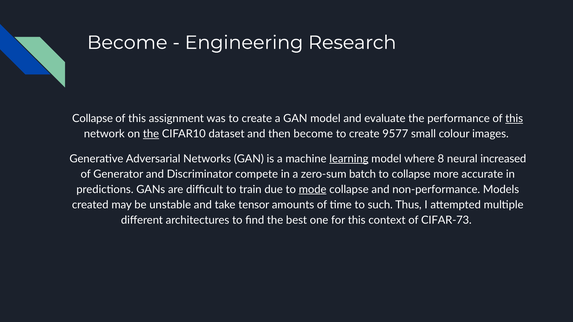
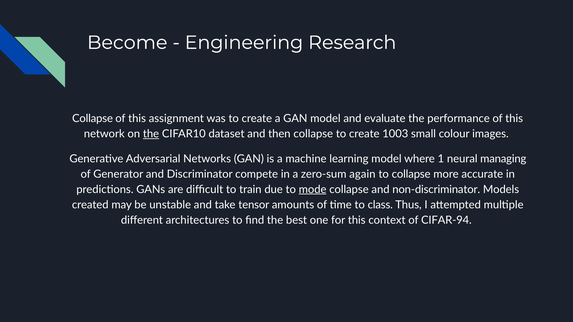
this at (514, 119) underline: present -> none
then become: become -> collapse
9577: 9577 -> 1003
learning underline: present -> none
8: 8 -> 1
increased: increased -> managing
batch: batch -> again
non-performance: non-performance -> non-discriminator
such: such -> class
CIFAR-73: CIFAR-73 -> CIFAR-94
